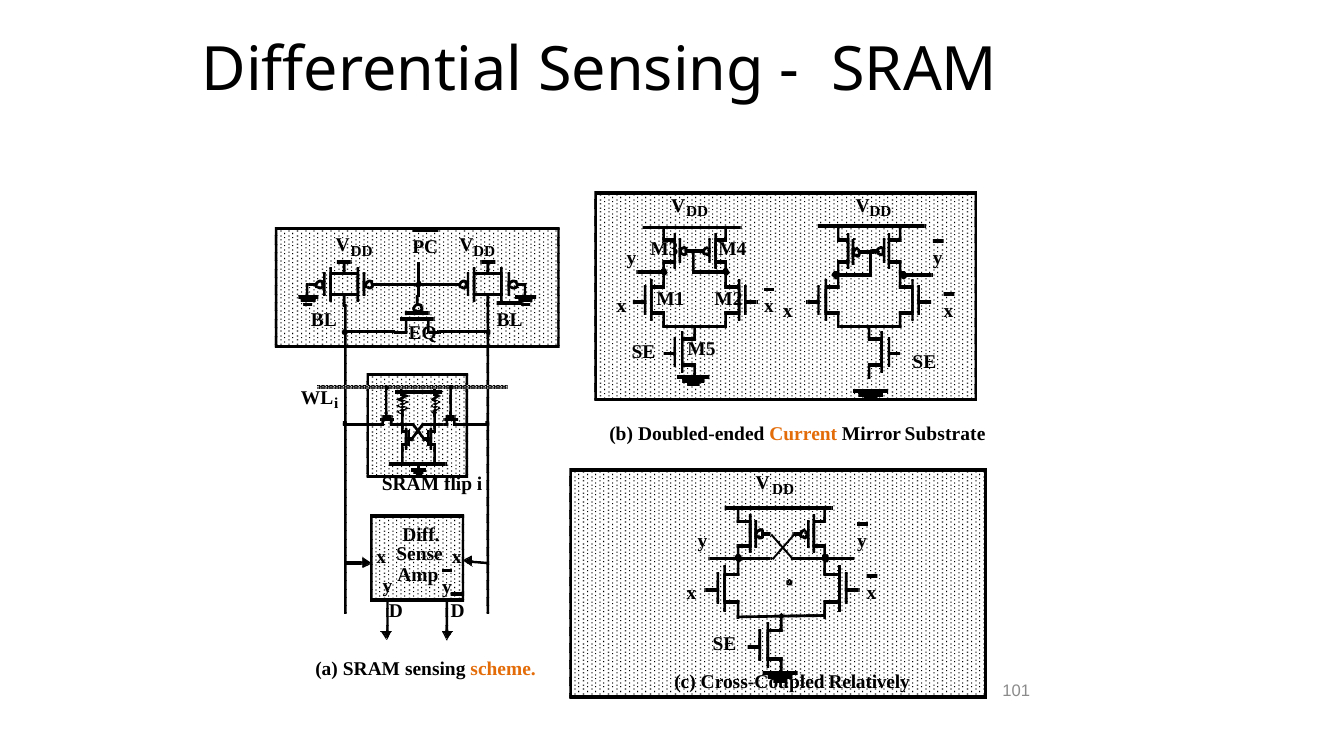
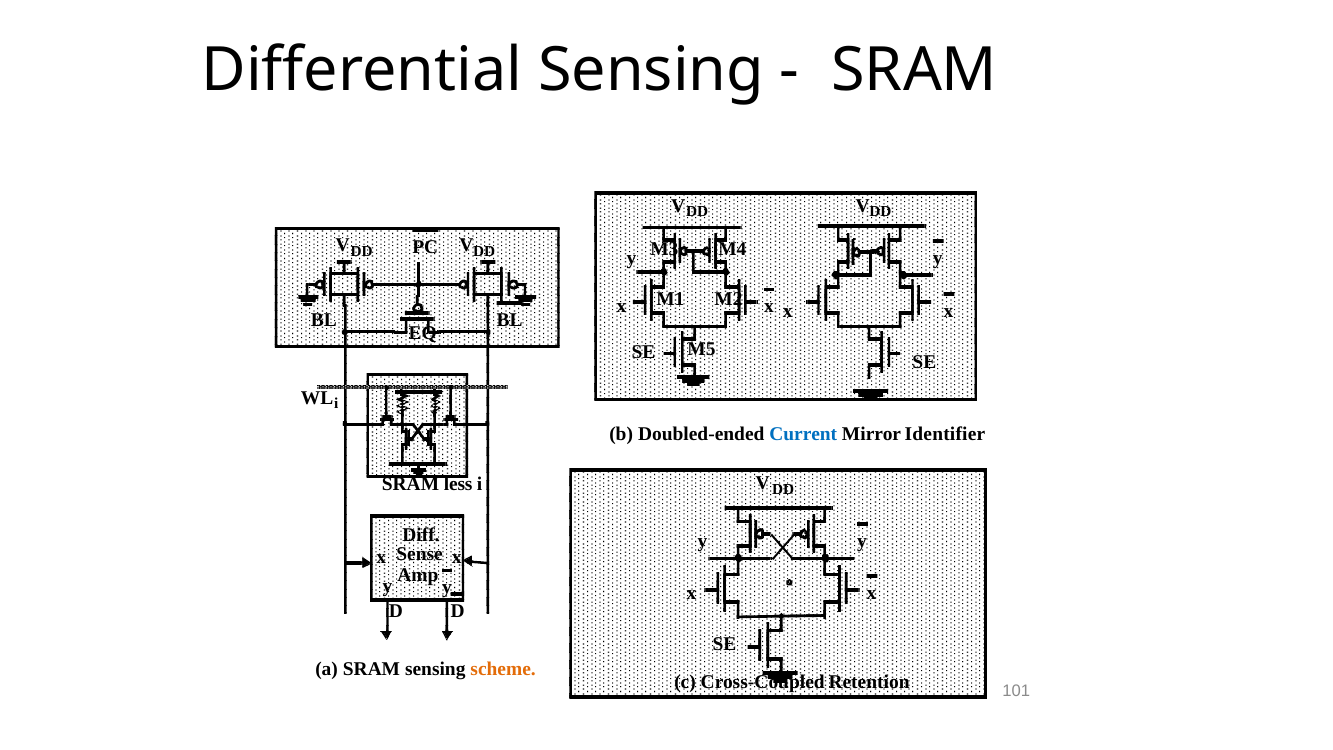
Current colour: orange -> blue
Substrate: Substrate -> Identifier
flip: flip -> less
Relatively: Relatively -> Retention
